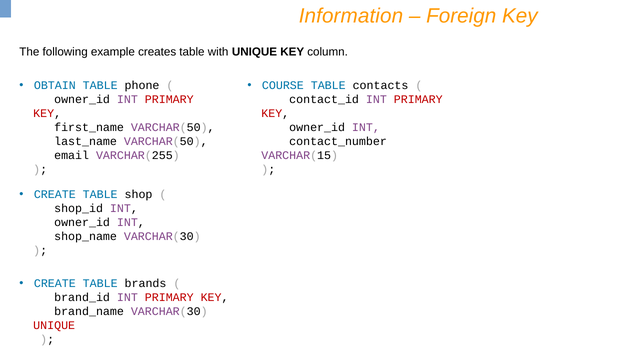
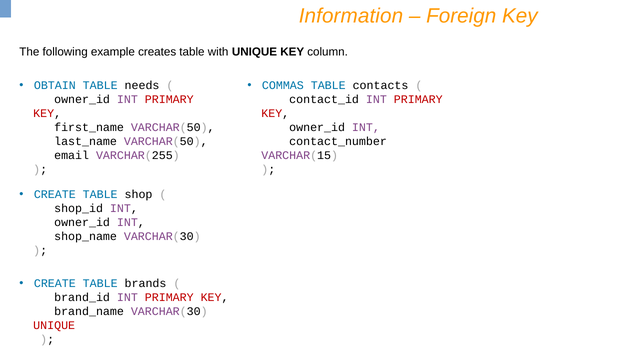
phone: phone -> needs
COURSE: COURSE -> COMMAS
